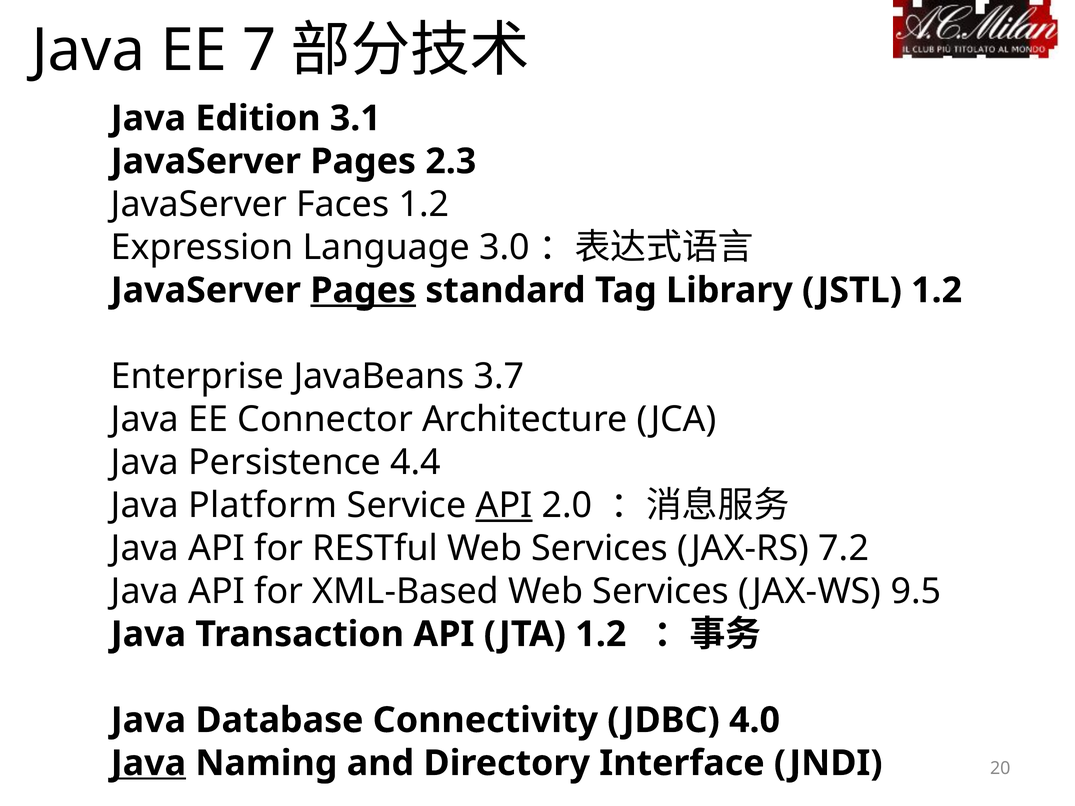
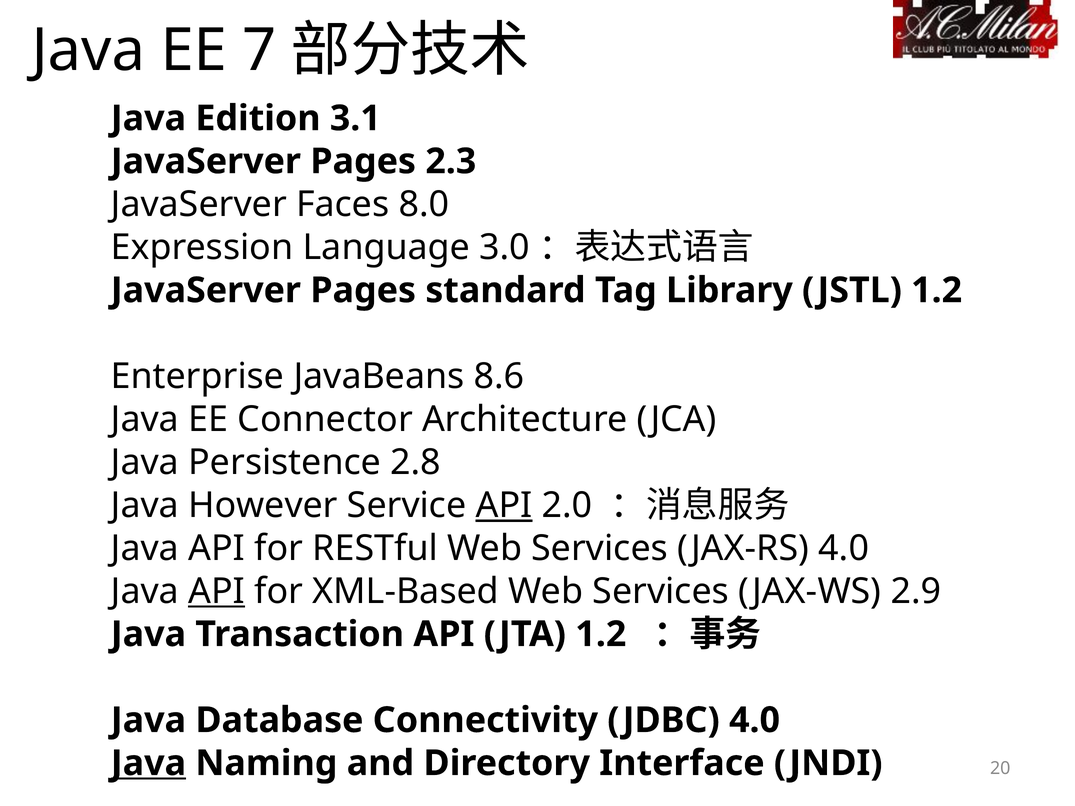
Faces 1.2: 1.2 -> 8.0
Pages at (363, 290) underline: present -> none
3.7: 3.7 -> 8.6
4.4: 4.4 -> 2.8
Platform: Platform -> However
JAX-RS 7.2: 7.2 -> 4.0
API at (217, 591) underline: none -> present
9.5: 9.5 -> 2.9
